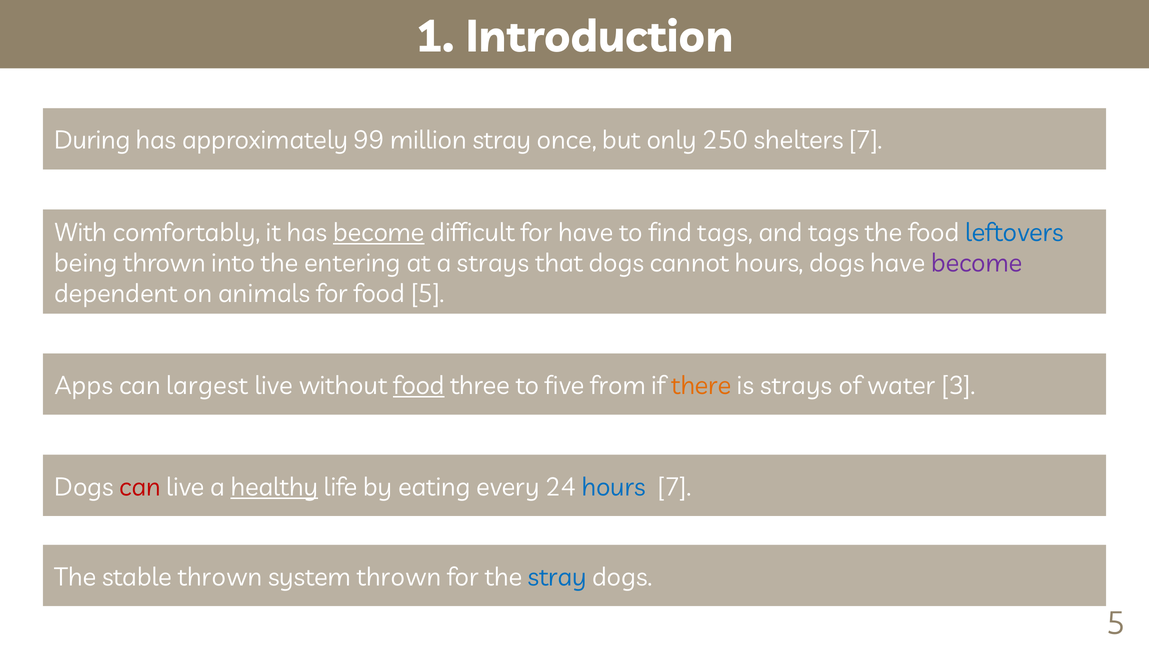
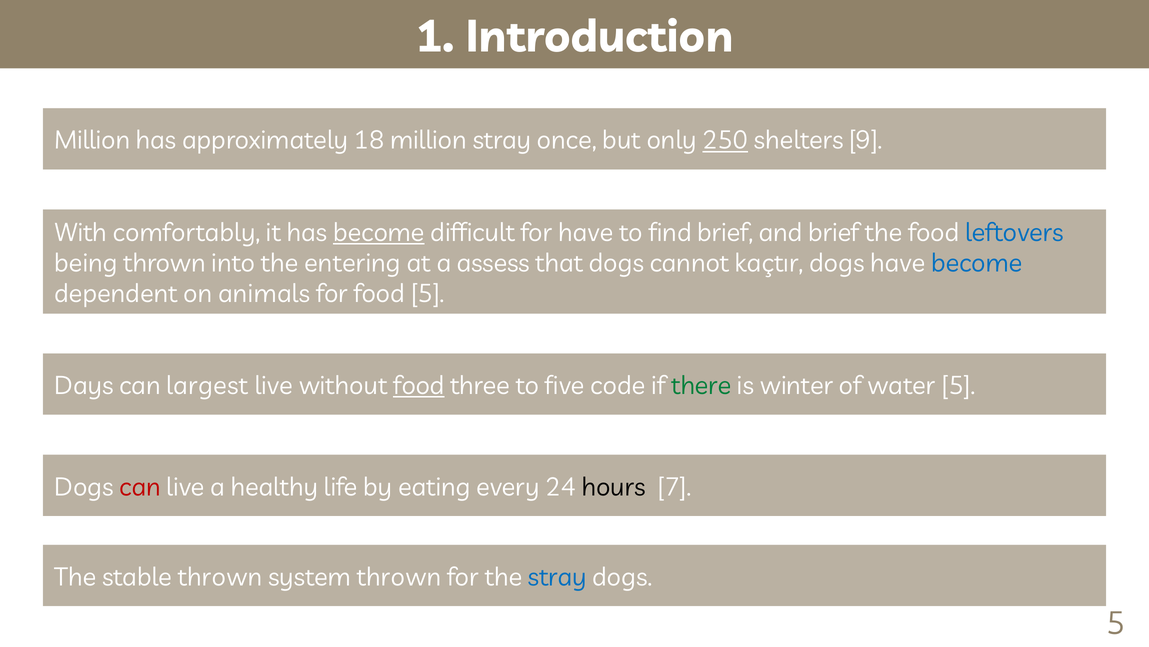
During at (92, 140): During -> Million
99: 99 -> 18
250 underline: none -> present
shelters 7: 7 -> 9
find tags: tags -> brief
and tags: tags -> brief
a strays: strays -> assess
cannot hours: hours -> kaçtır
become at (977, 263) colour: purple -> blue
Apps: Apps -> Days
from: from -> code
there colour: orange -> green
is strays: strays -> winter
water 3: 3 -> 5
healthy underline: present -> none
hours at (614, 487) colour: blue -> black
